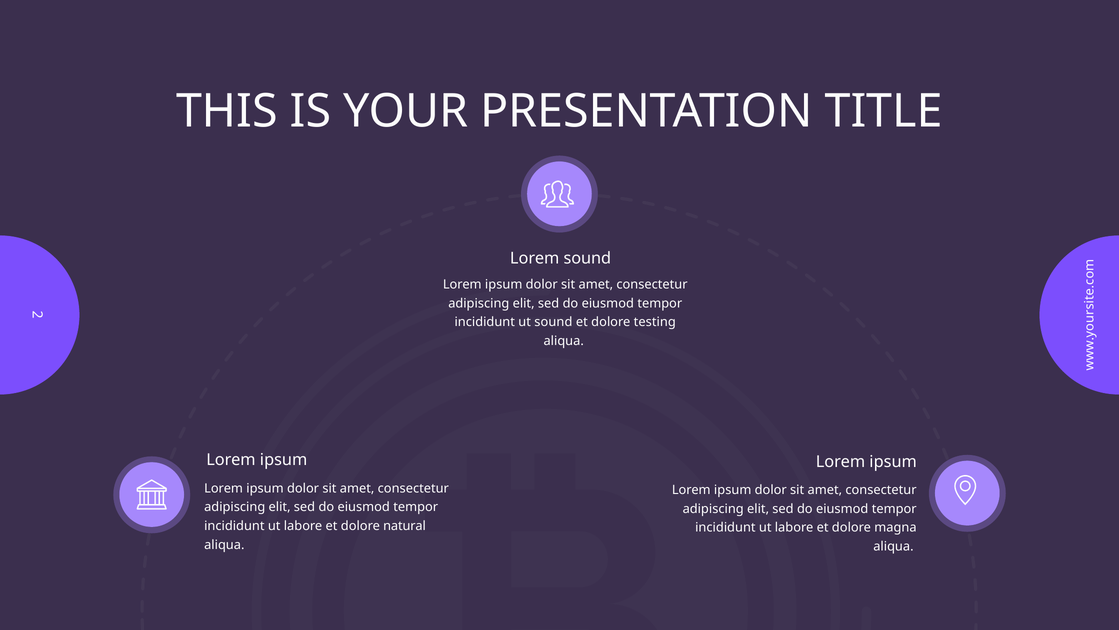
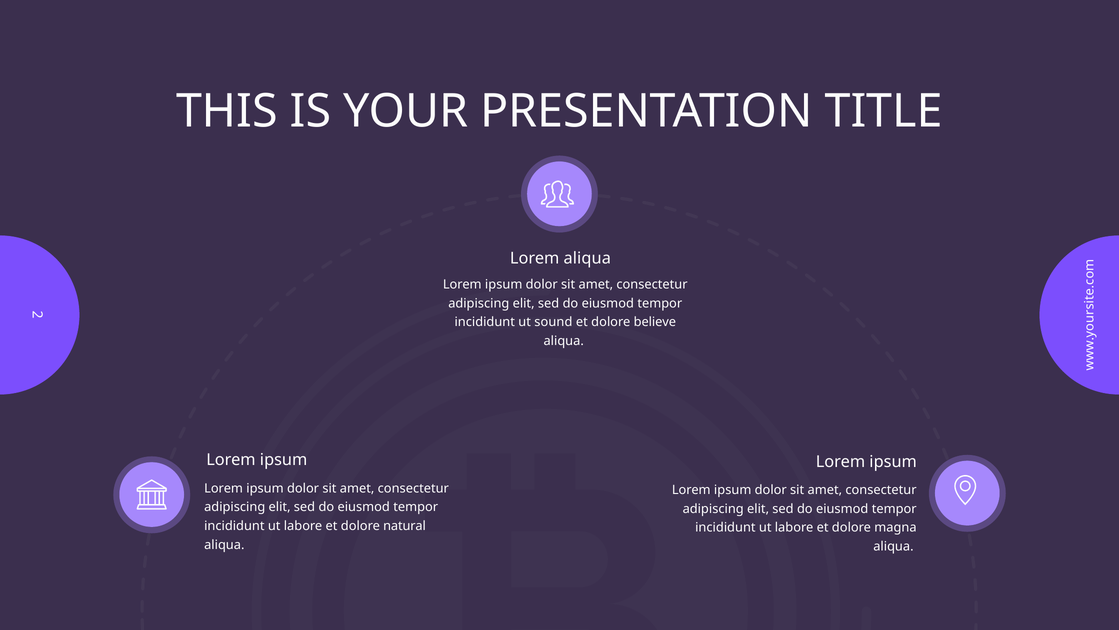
Lorem sound: sound -> aliqua
testing: testing -> believe
